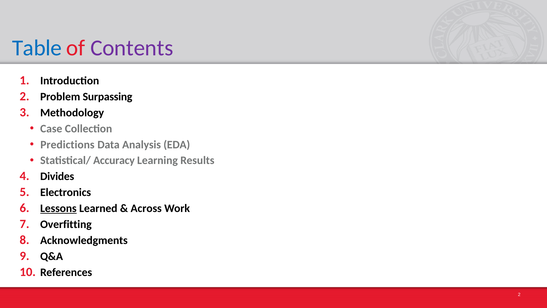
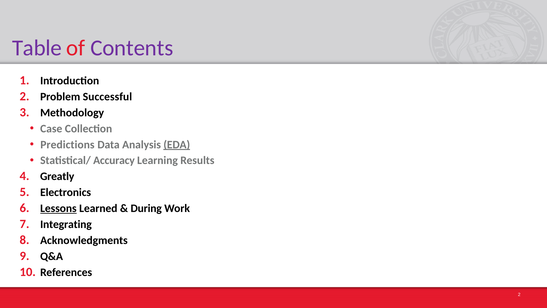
Table colour: blue -> purple
Surpassing: Surpassing -> Successful
EDA underline: none -> present
Divides: Divides -> Greatly
Across: Across -> During
Overfitting: Overfitting -> Integrating
